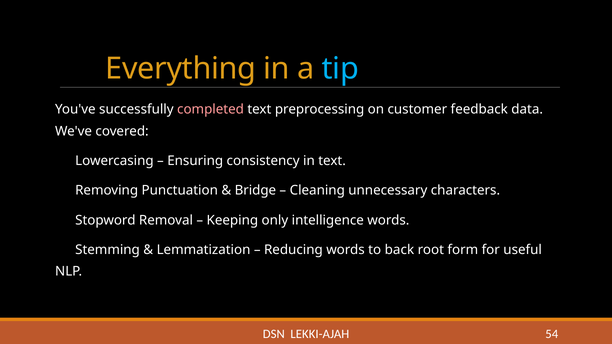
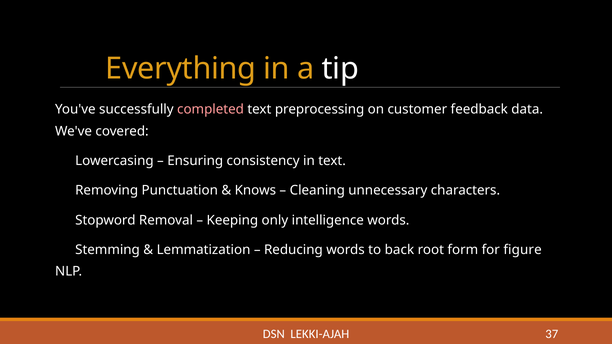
tip colour: light blue -> white
Bridge: Bridge -> Knows
useful: useful -> figure
54: 54 -> 37
